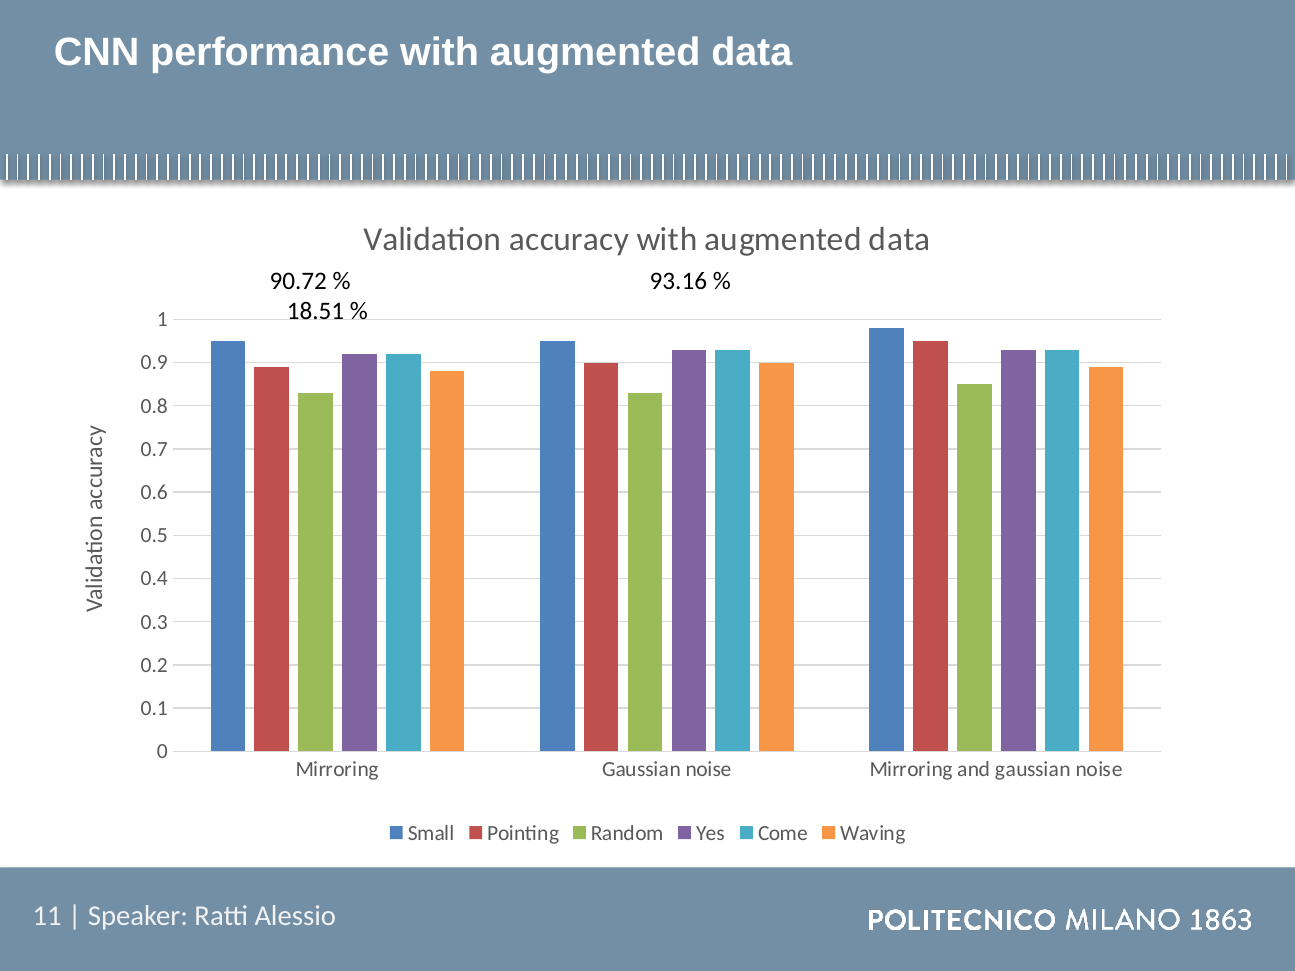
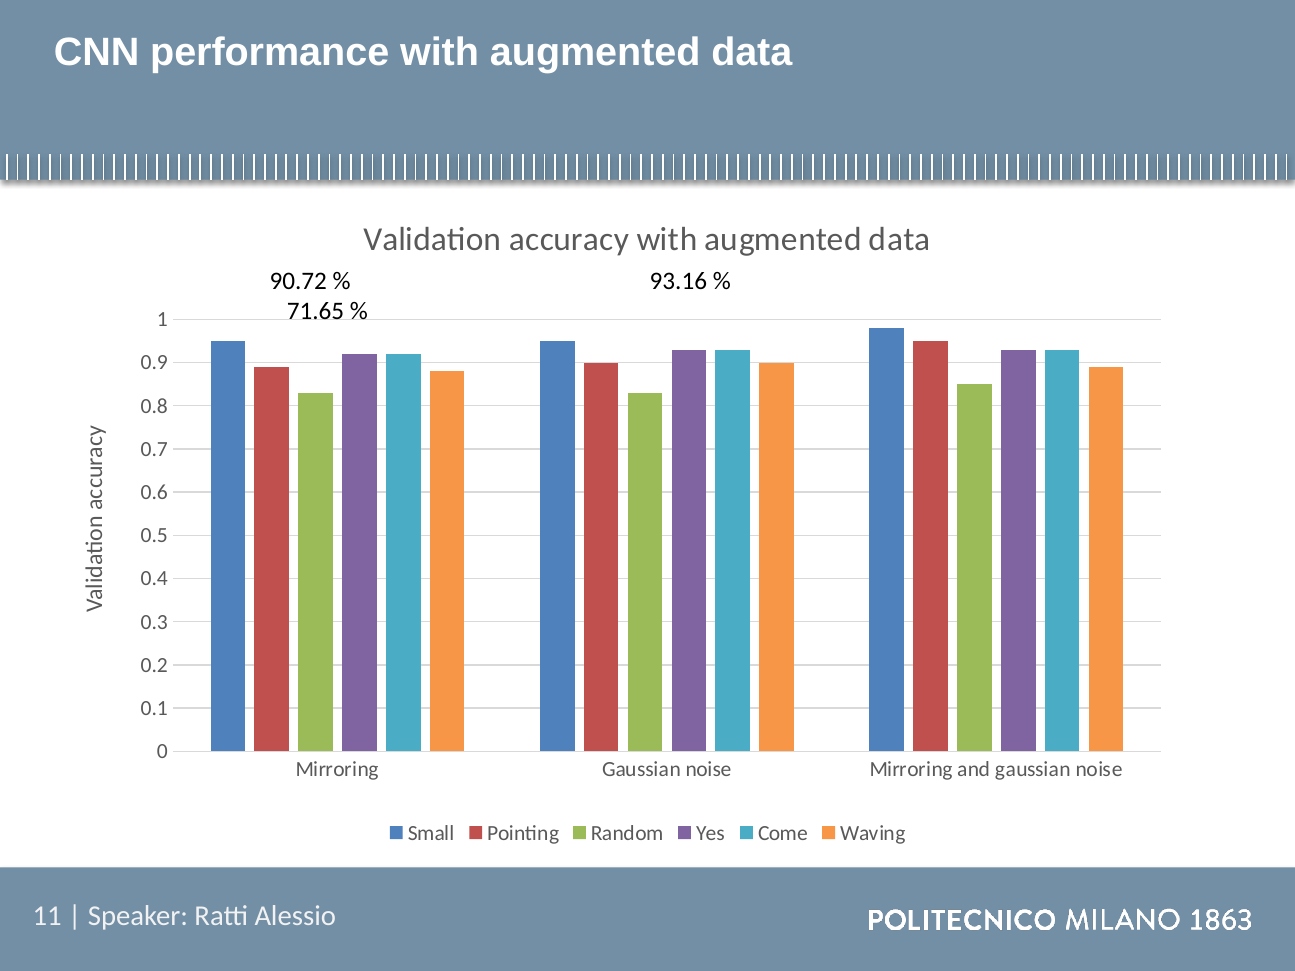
18.51: 18.51 -> 71.65
